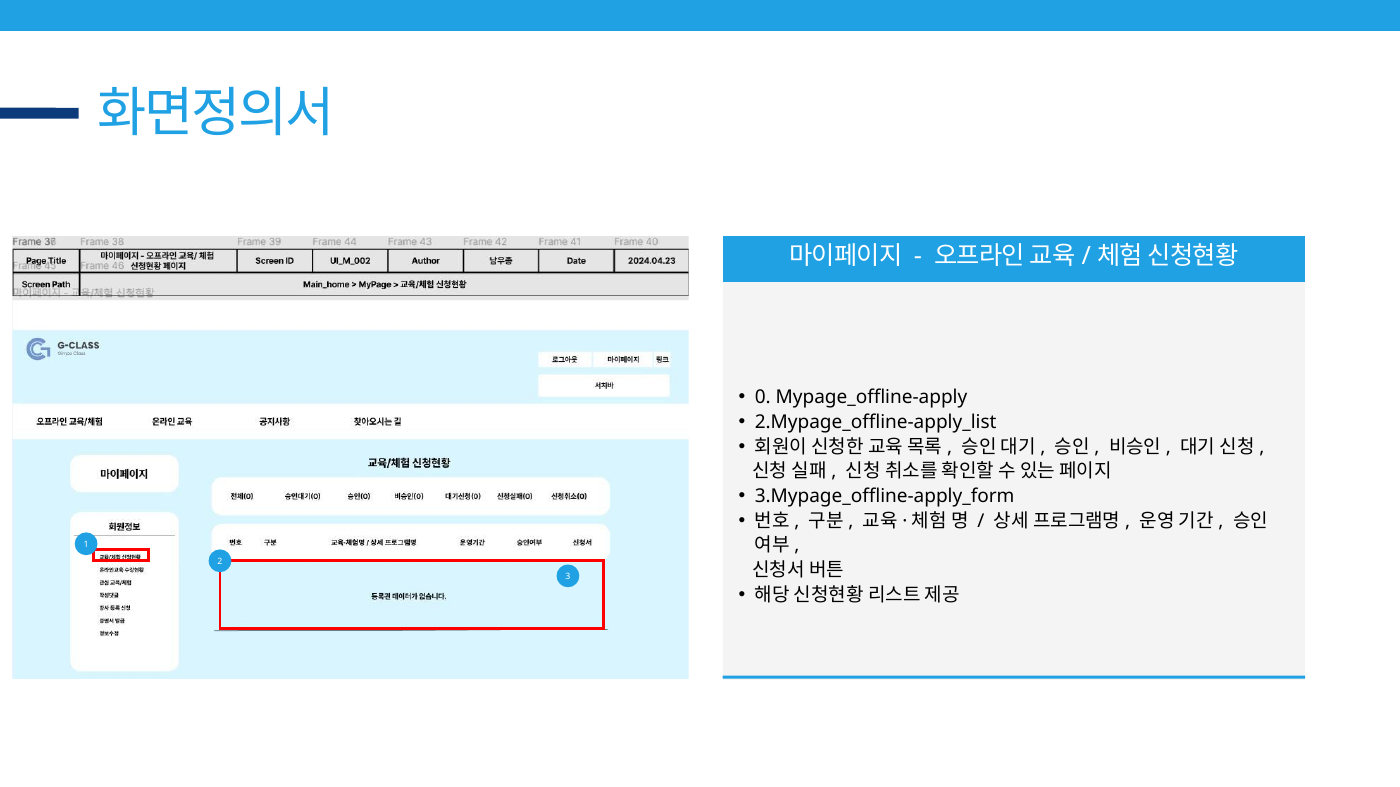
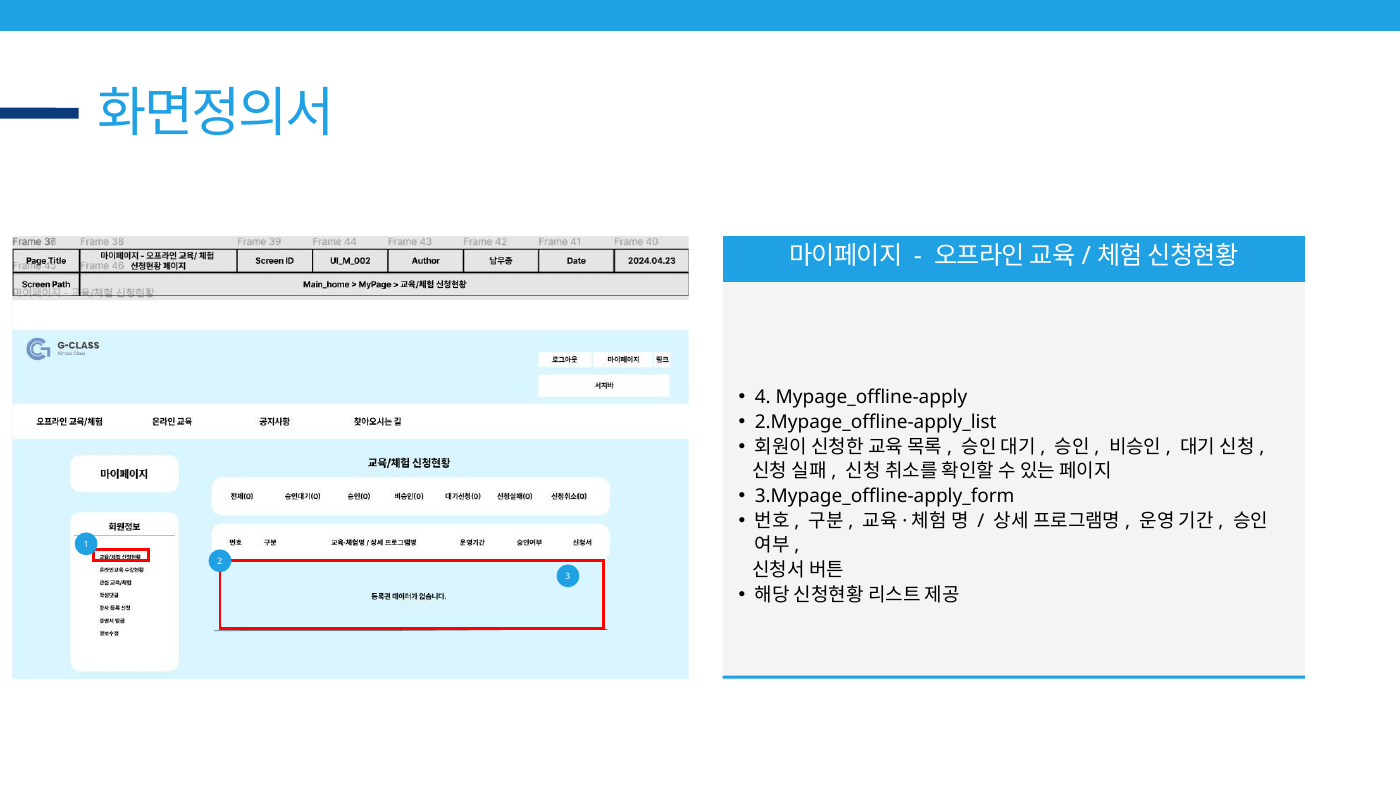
0: 0 -> 4
